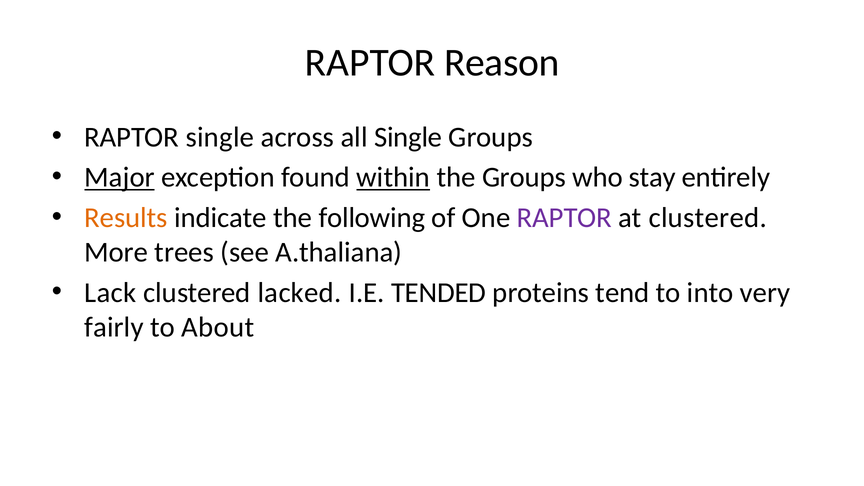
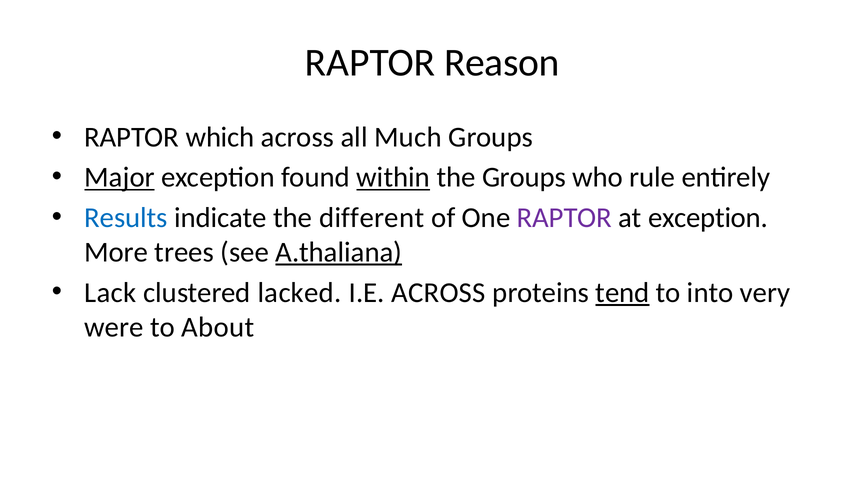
RAPTOR single: single -> which
all Single: Single -> Much
stay: stay -> rule
Results colour: orange -> blue
following: following -> different
at clustered: clustered -> exception
A.thaliana underline: none -> present
I.E TENDED: TENDED -> ACROSS
tend underline: none -> present
fairly: fairly -> were
